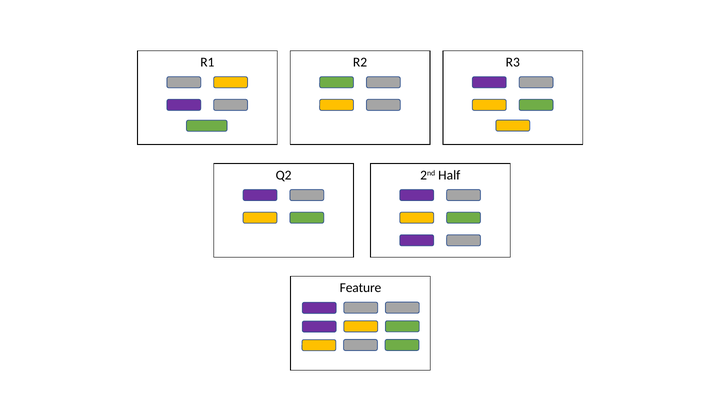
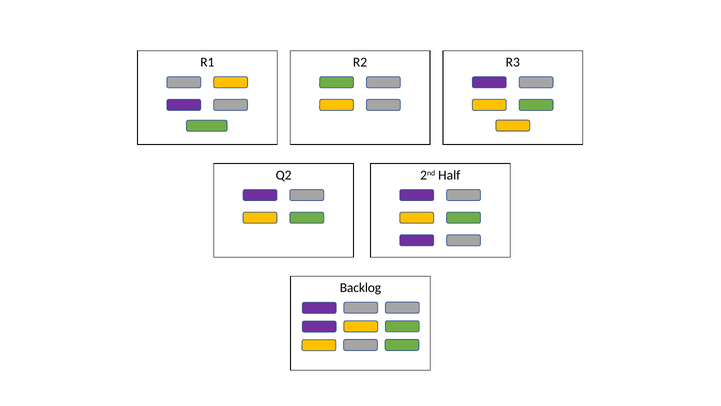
Feature: Feature -> Backlog
